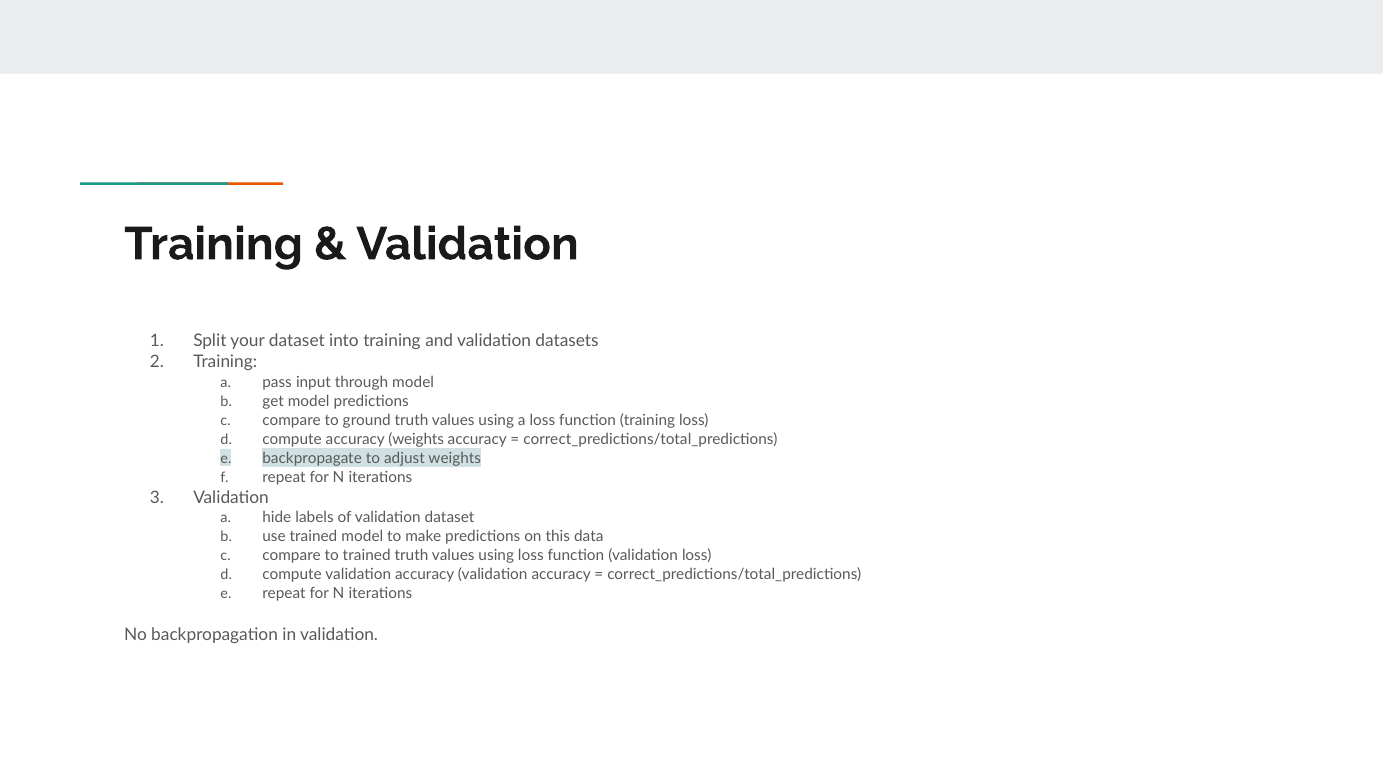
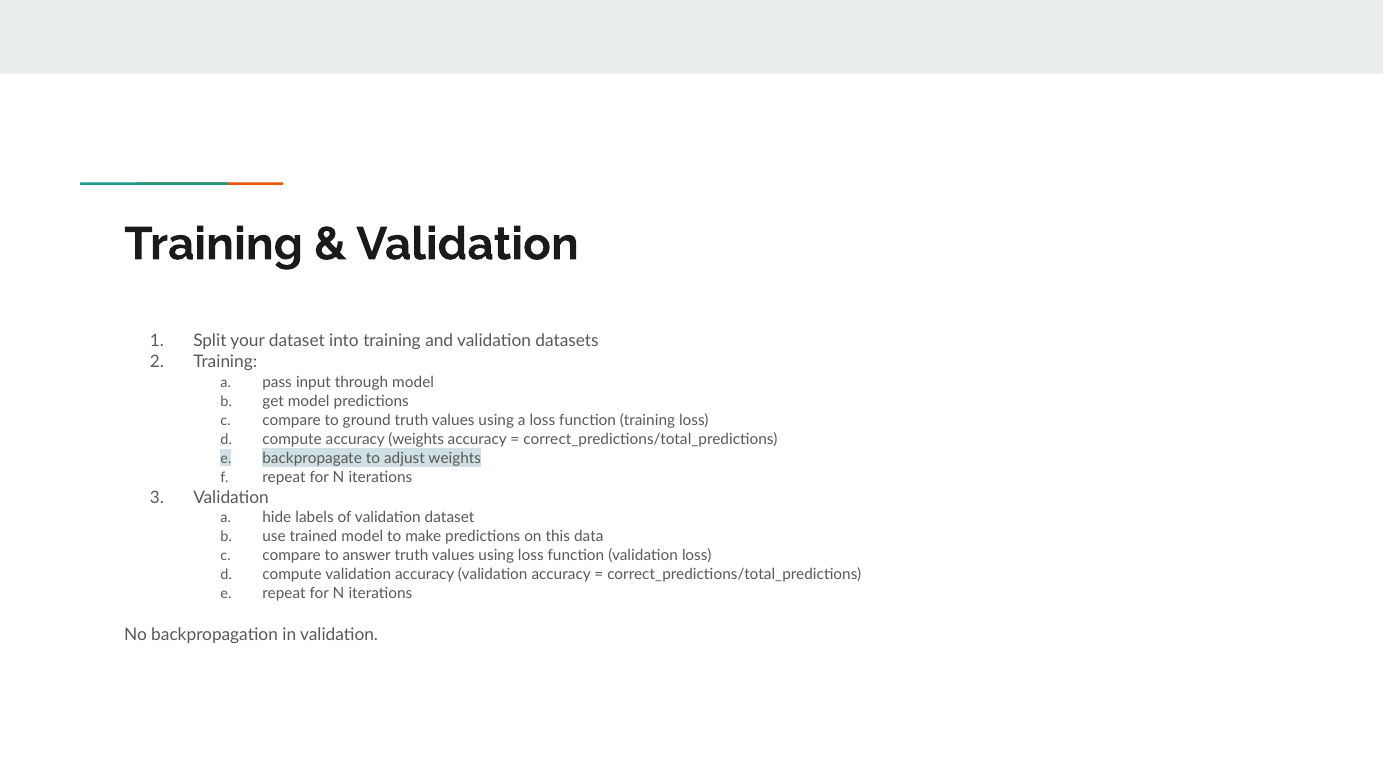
to trained: trained -> answer
